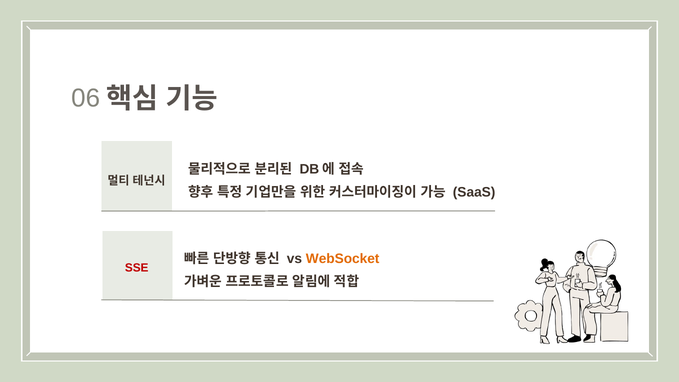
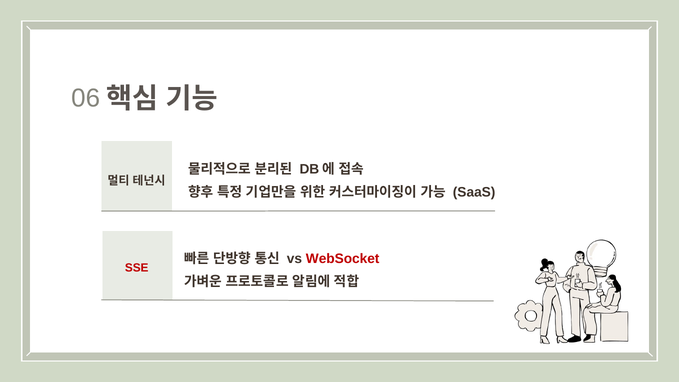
WebSocket colour: orange -> red
